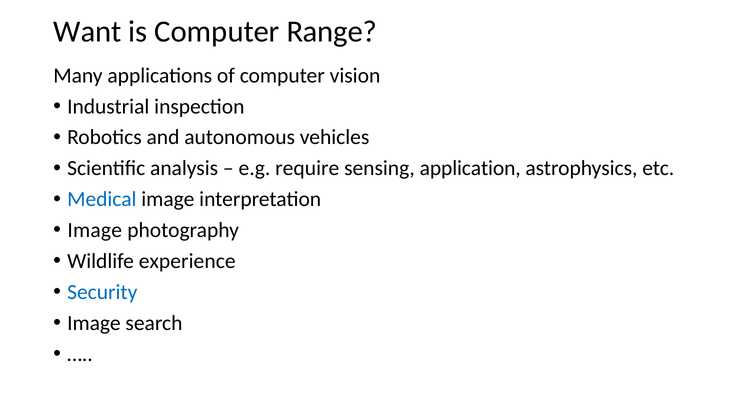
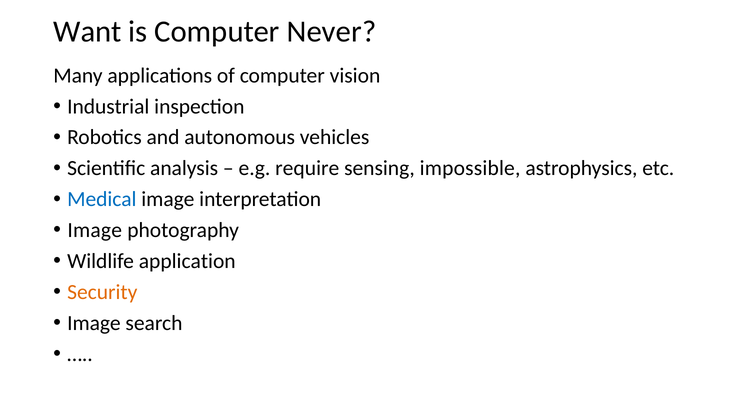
Range: Range -> Never
application: application -> impossible
experience: experience -> application
Security colour: blue -> orange
